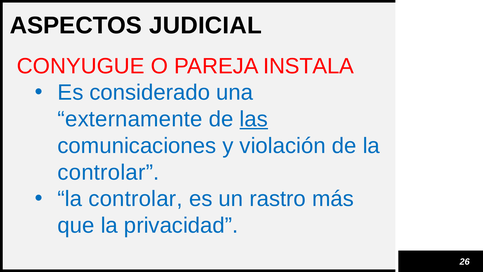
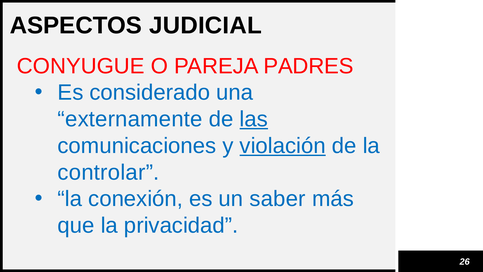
INSTALA: INSTALA -> PADRES
violación underline: none -> present
controlar at (136, 199): controlar -> conexión
rastro: rastro -> saber
